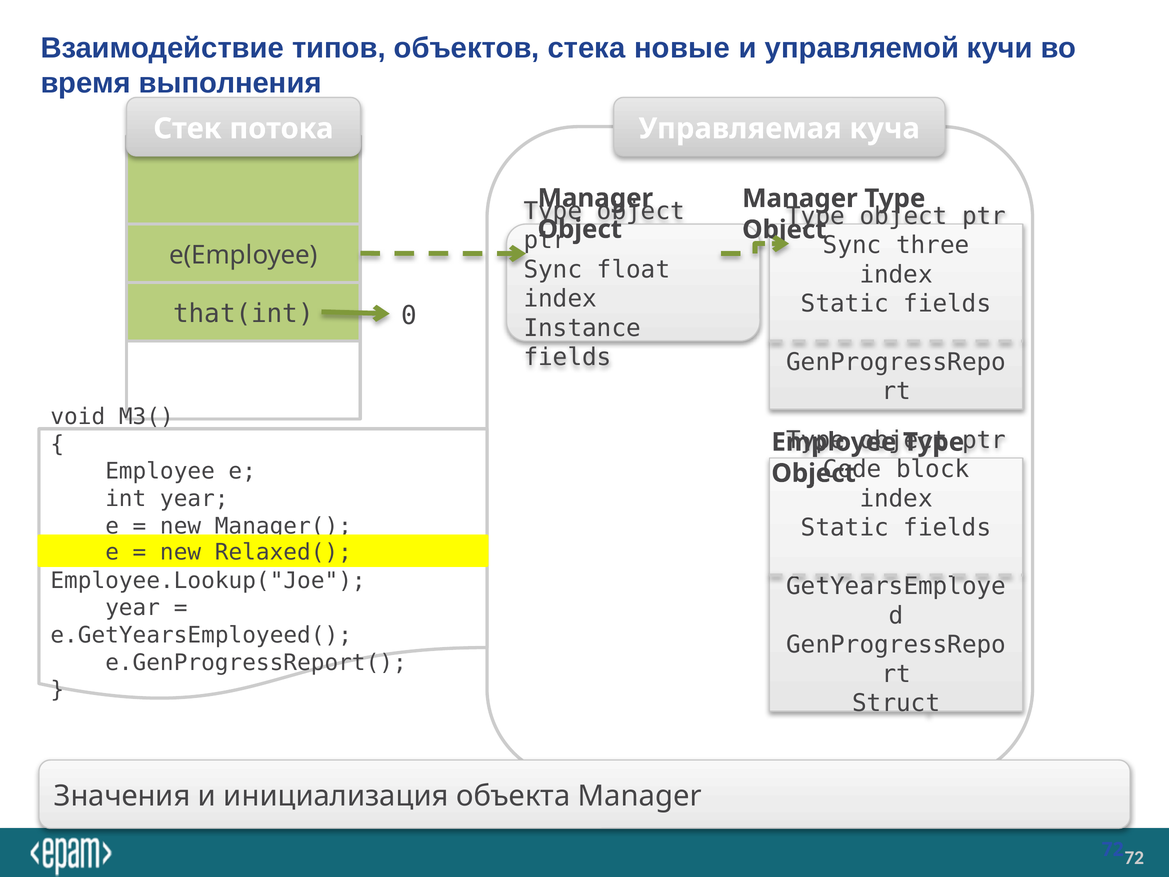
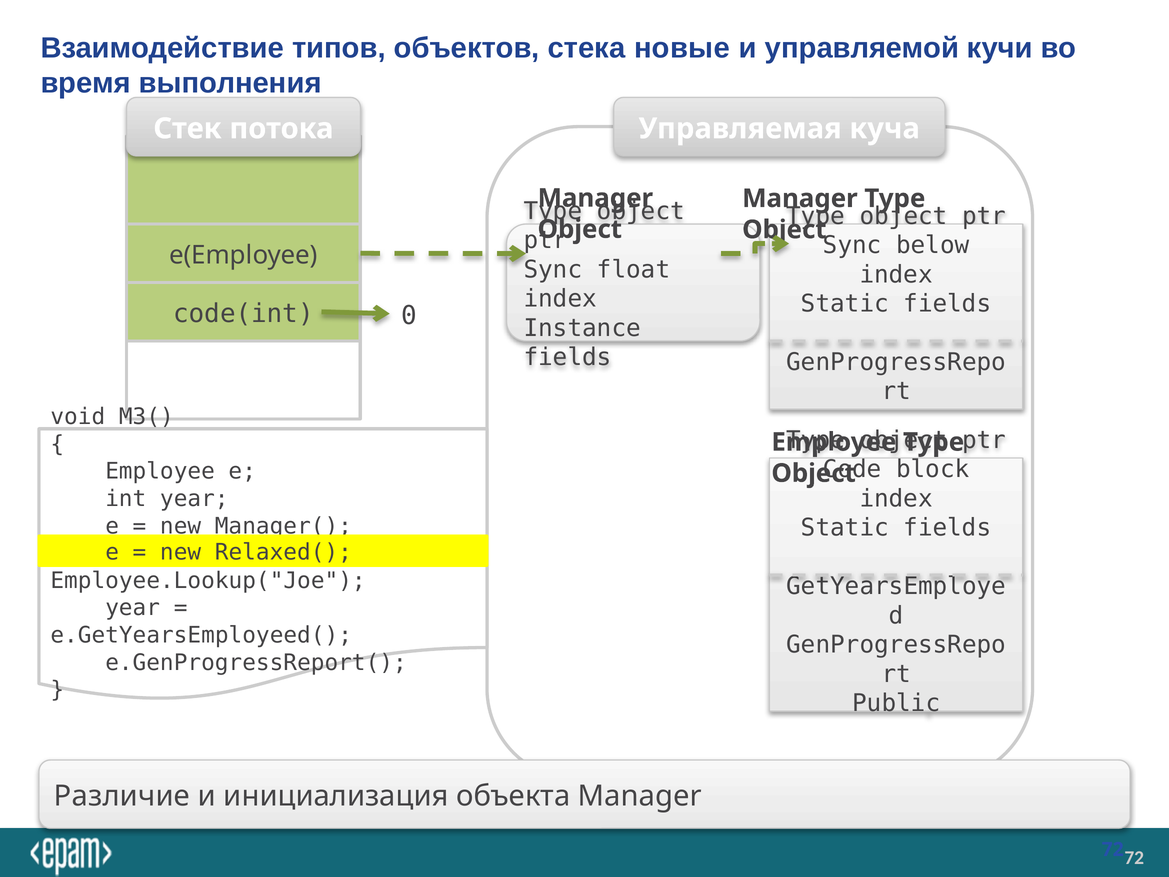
three: three -> below
that(int: that(int -> code(int
Struct: Struct -> Public
Значения: Значения -> Различие
